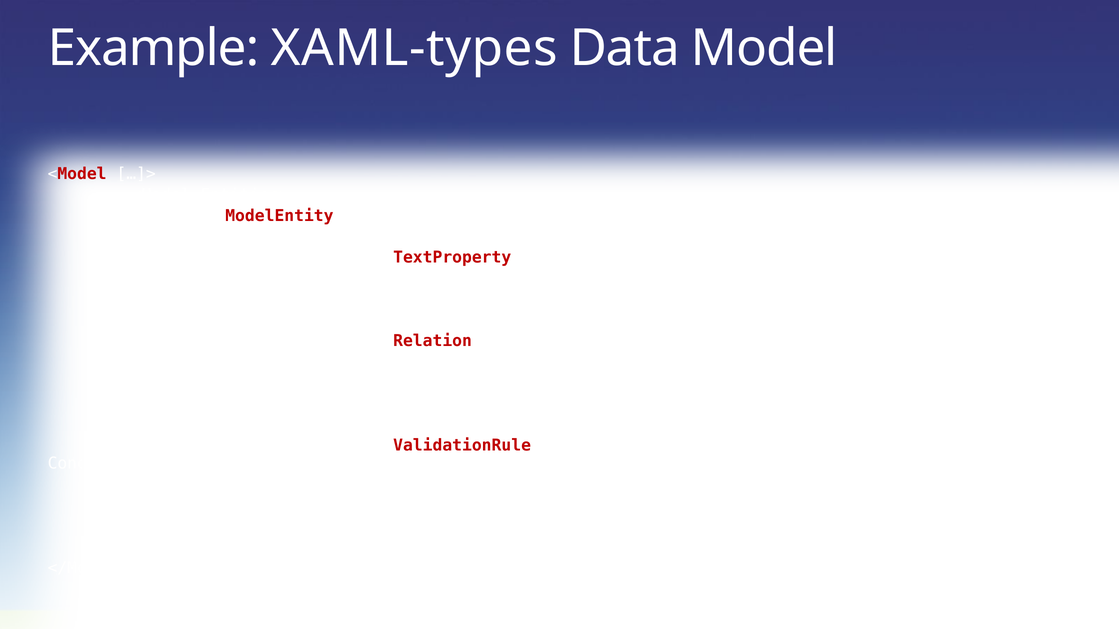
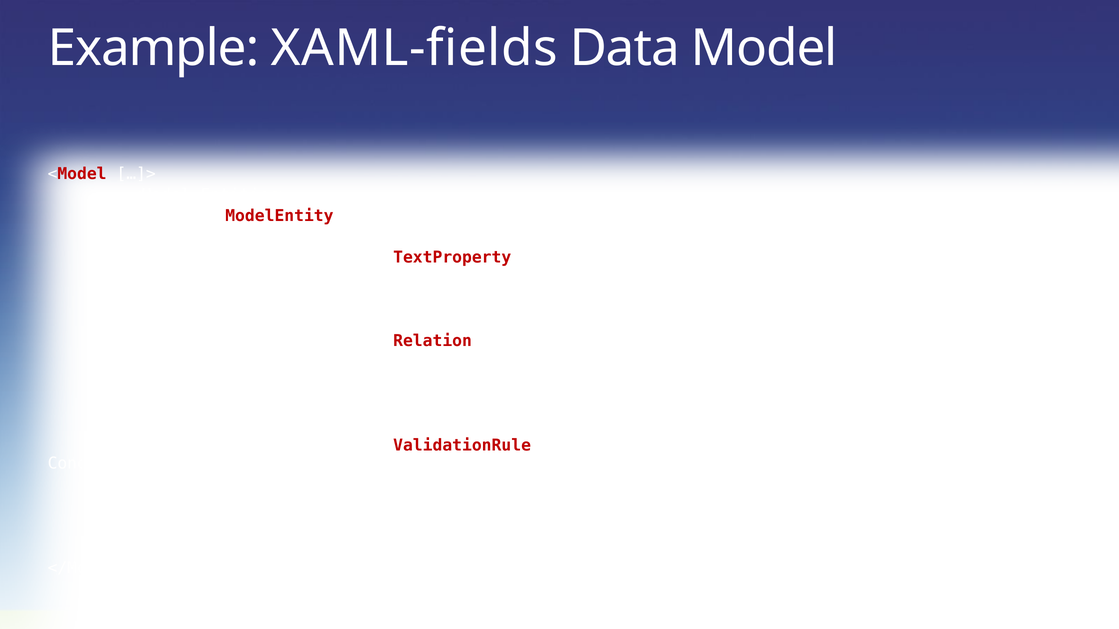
XAML-types: XAML-types -> XAML-fields
